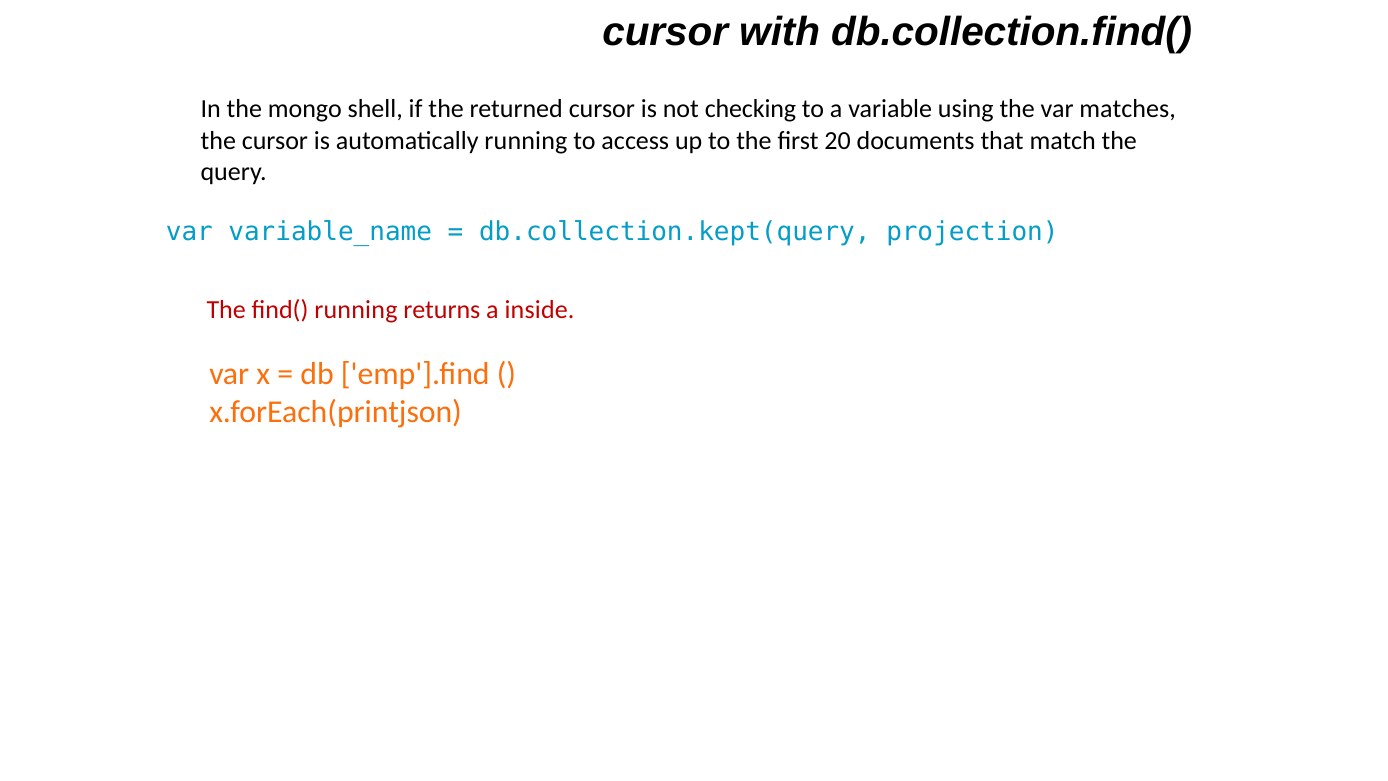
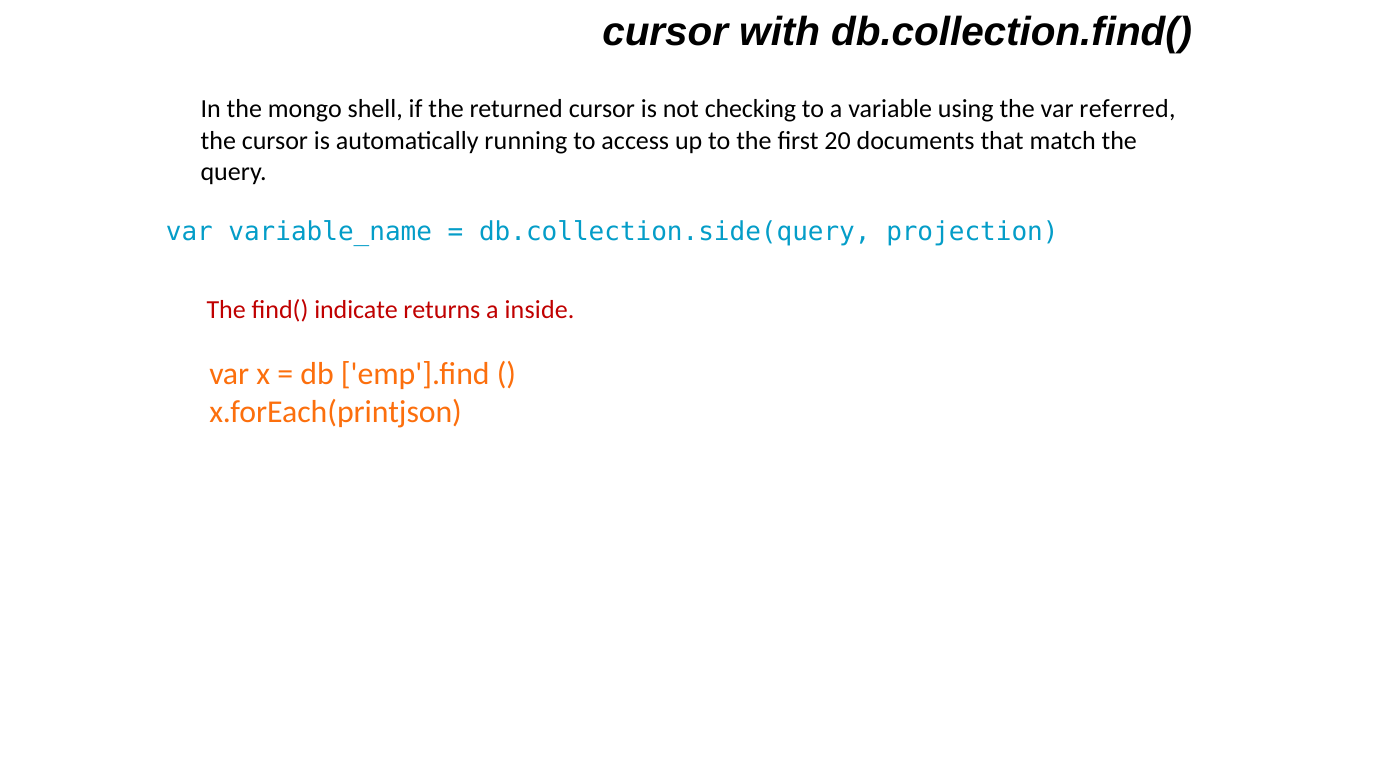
matches: matches -> referred
db.collection.kept(query: db.collection.kept(query -> db.collection.side(query
find( running: running -> indicate
